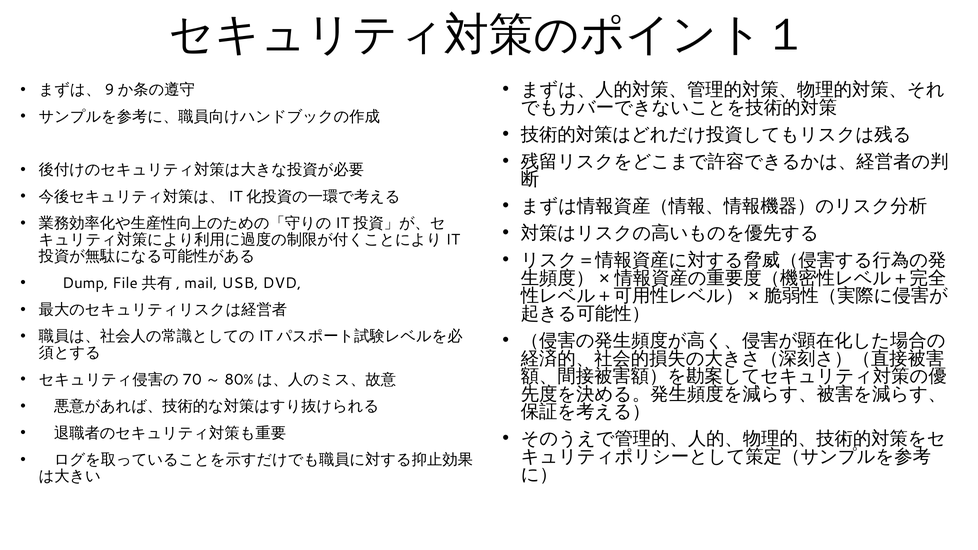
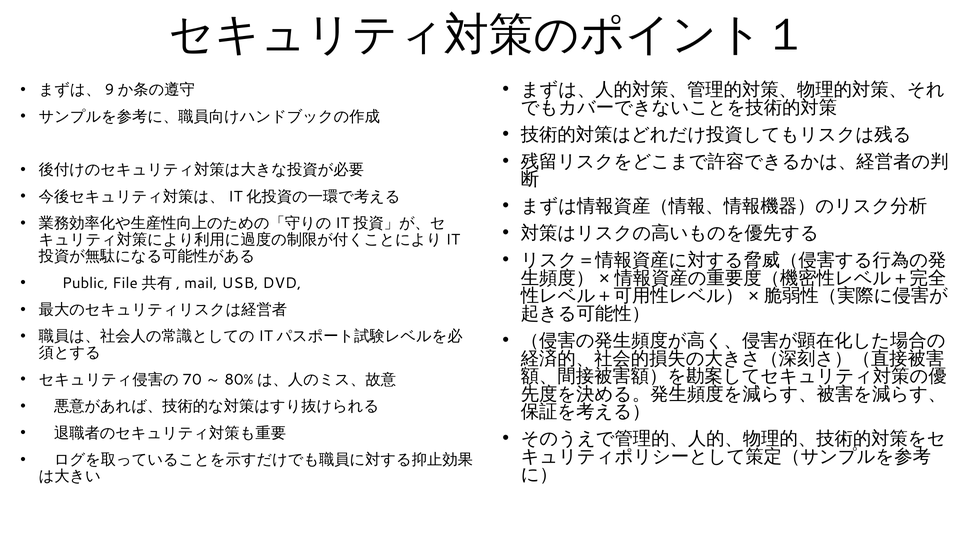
Dump: Dump -> Public
